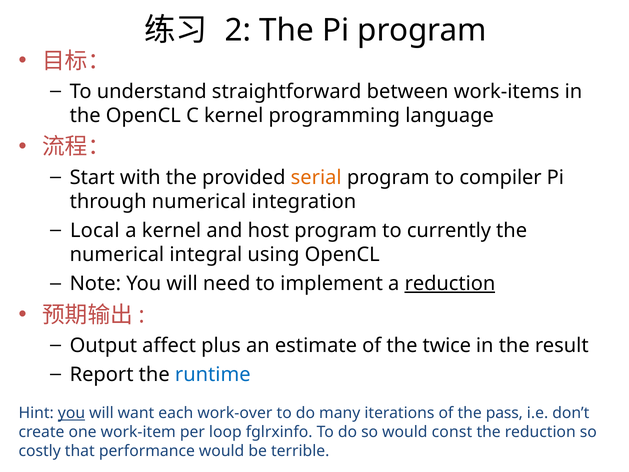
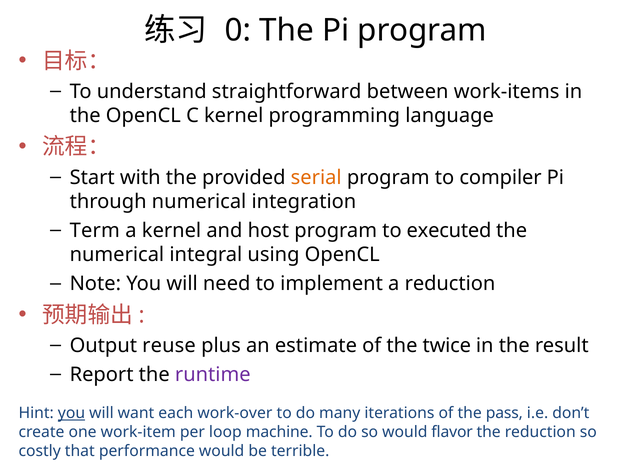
2: 2 -> 0
Local: Local -> Term
currently: currently -> executed
reduction at (450, 283) underline: present -> none
affect: affect -> reuse
runtime colour: blue -> purple
fglrxinfo: fglrxinfo -> machine
const: const -> flavor
